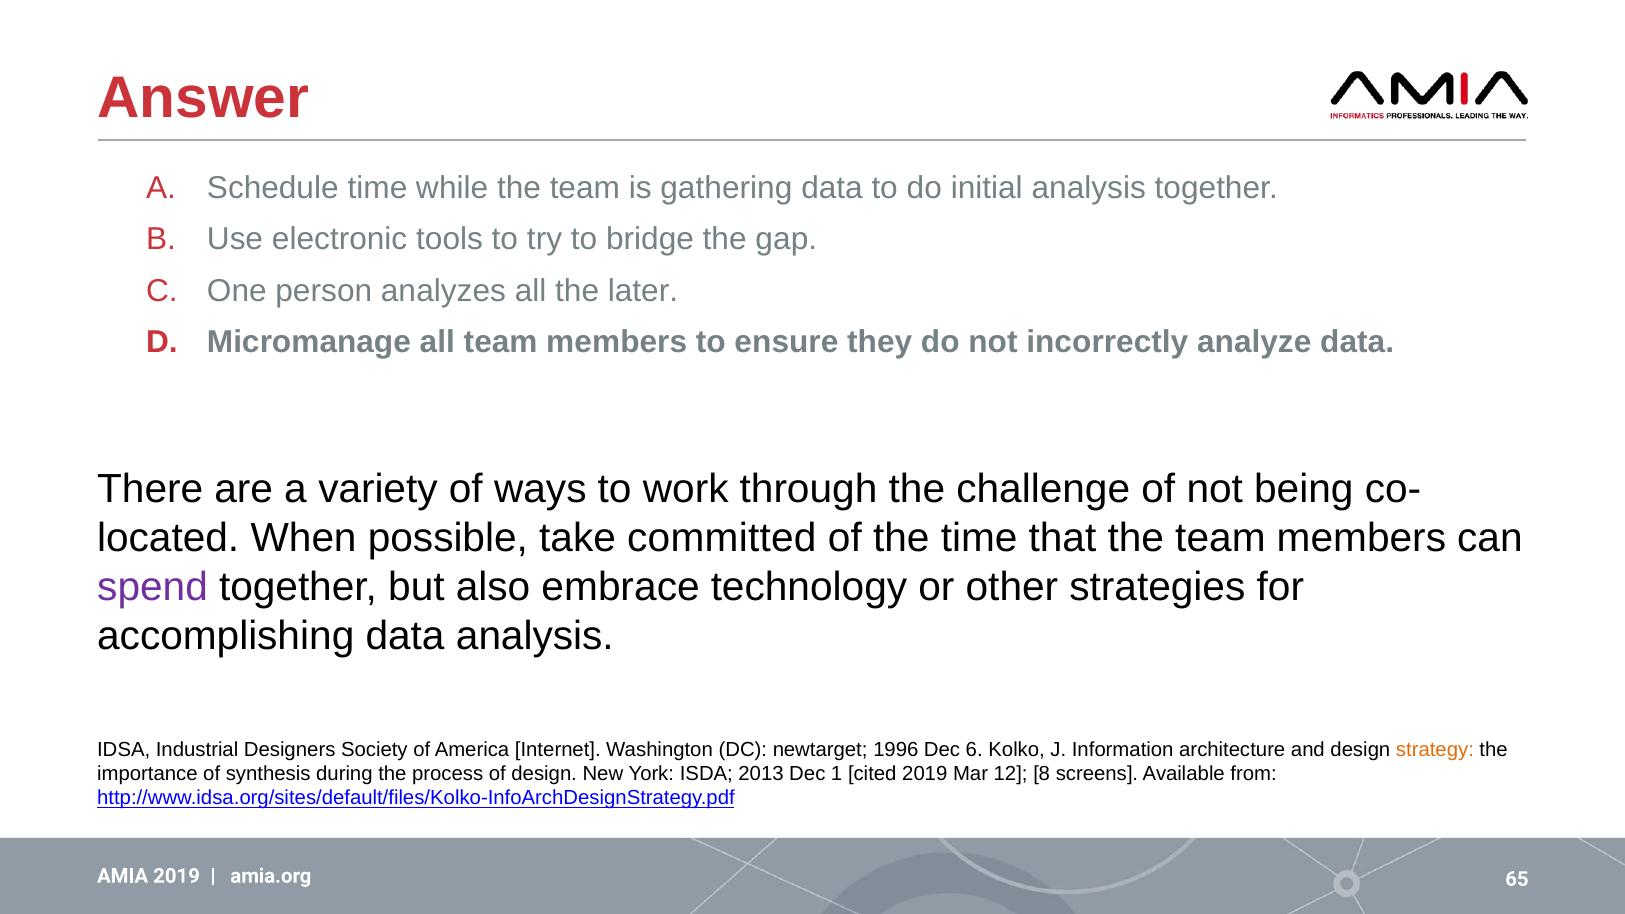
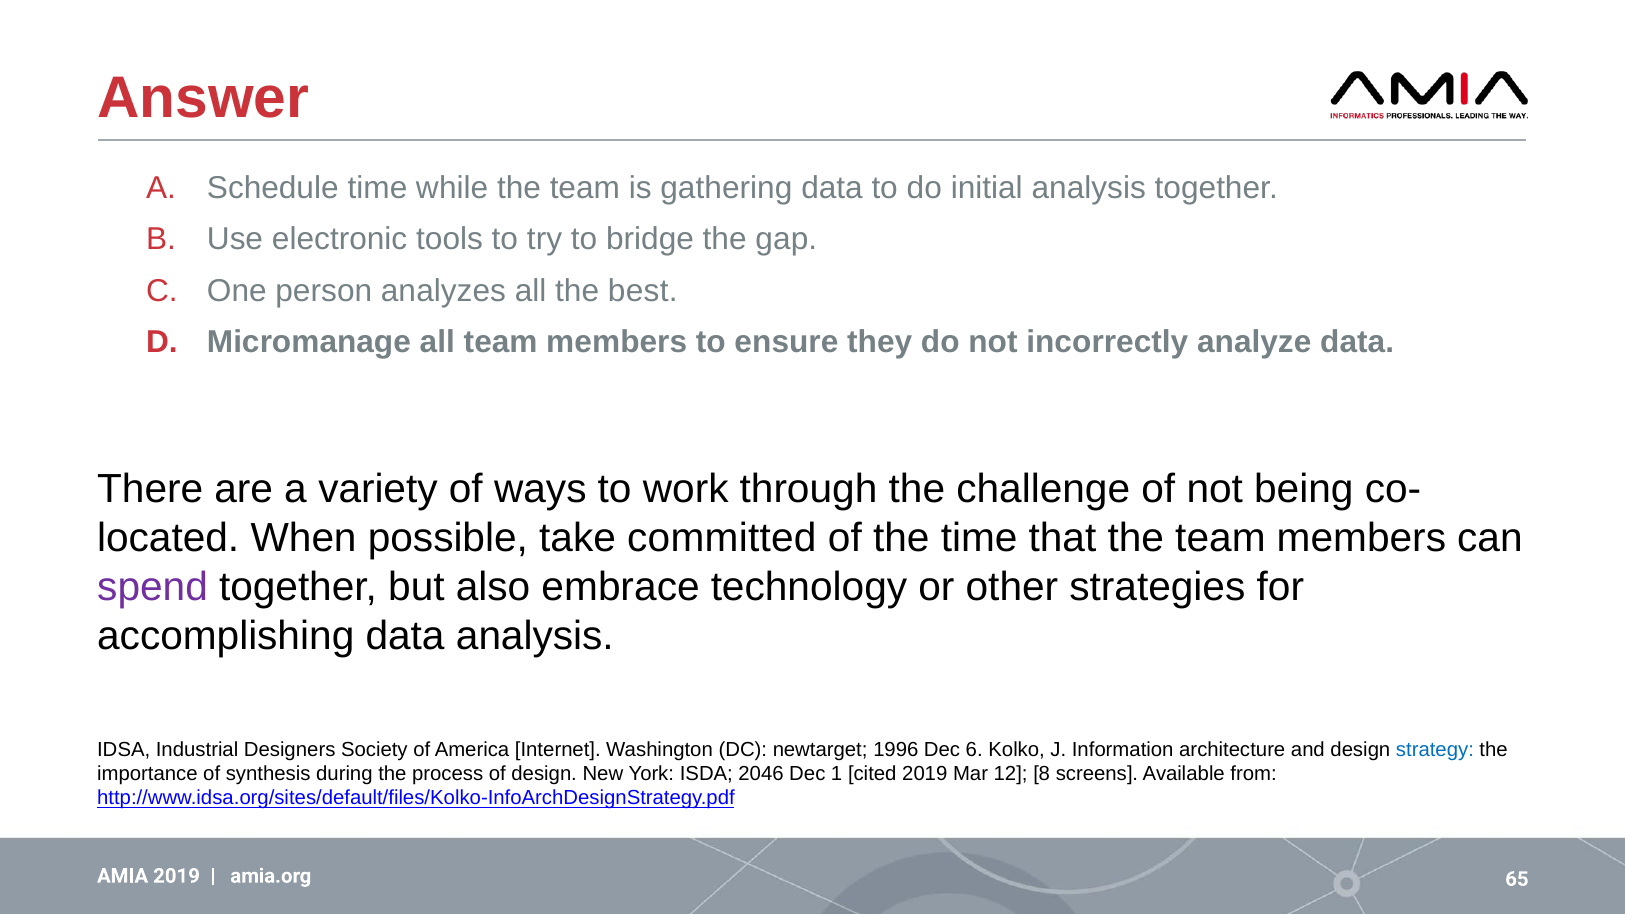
later: later -> best
strategy colour: orange -> blue
2013: 2013 -> 2046
